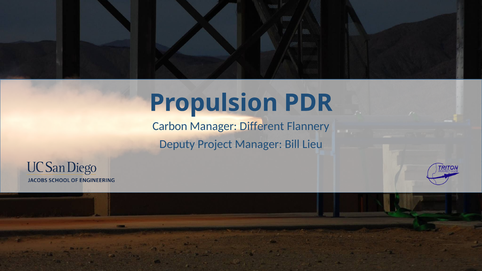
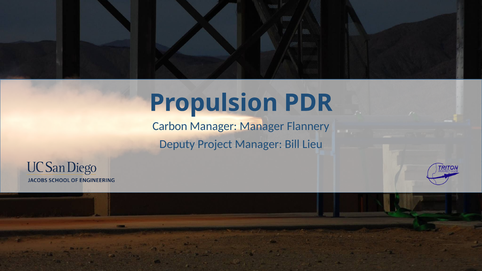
Manager Different: Different -> Manager
